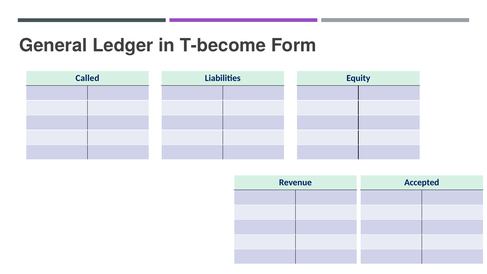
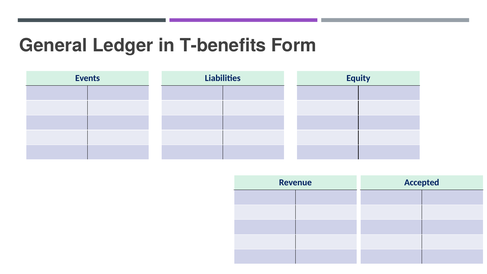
T-become: T-become -> T-benefits
Called: Called -> Events
